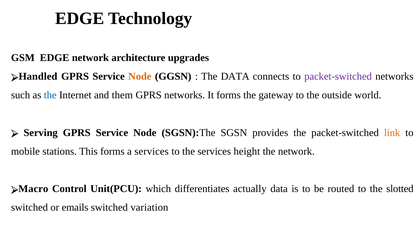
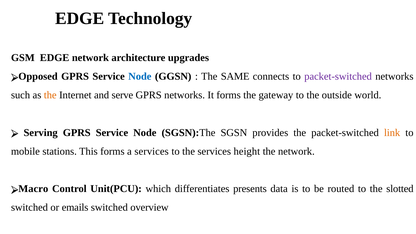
Handled: Handled -> Opposed
Node at (140, 76) colour: orange -> blue
The DATA: DATA -> SAME
the at (50, 95) colour: blue -> orange
them: them -> serve
actually: actually -> presents
variation: variation -> overview
